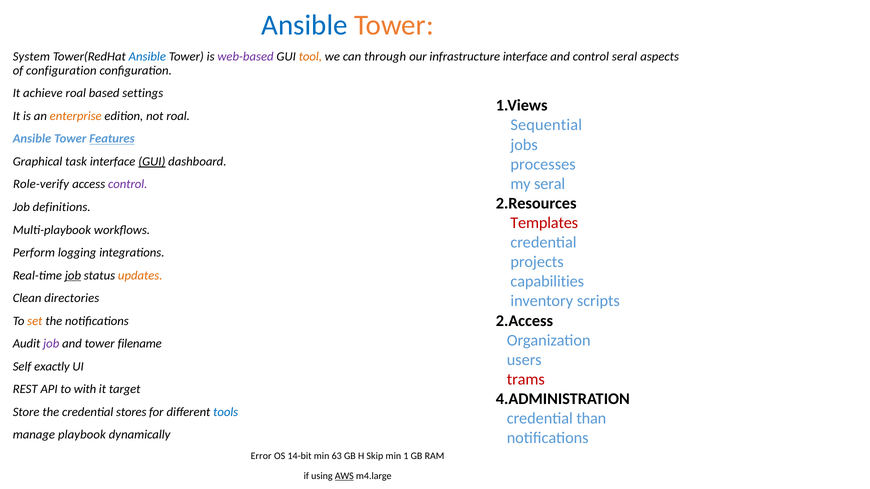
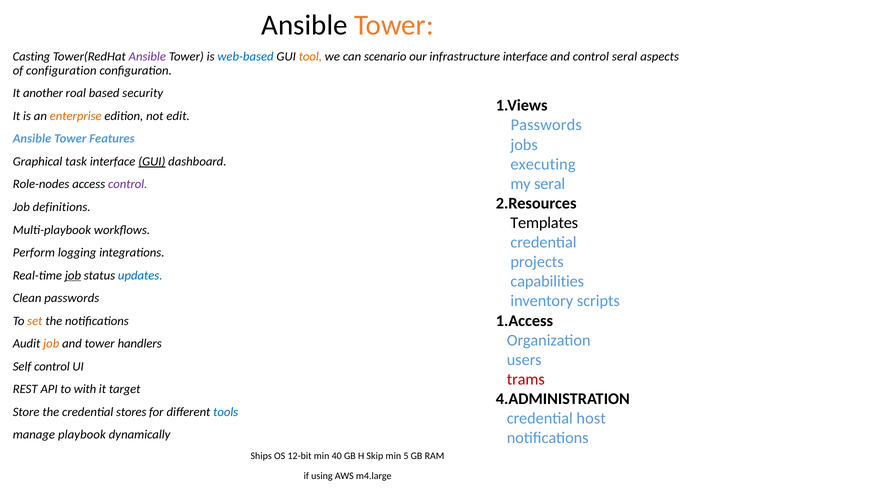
Ansible at (305, 25) colour: blue -> black
System: System -> Casting
Ansible at (147, 57) colour: blue -> purple
web-based colour: purple -> blue
through: through -> scenario
achieve: achieve -> another
settings: settings -> security
not roal: roal -> edit
Sequential at (546, 125): Sequential -> Passwords
Features underline: present -> none
processes: processes -> executing
Role-verify: Role-verify -> Role-nodes
Templates colour: red -> black
updates colour: orange -> blue
Clean directories: directories -> passwords
2.Access: 2.Access -> 1.Access
job at (51, 344) colour: purple -> orange
filename: filename -> handlers
Self exactly: exactly -> control
than: than -> host
Error: Error -> Ships
14-bit: 14-bit -> 12-bit
63: 63 -> 40
1: 1 -> 5
AWS underline: present -> none
